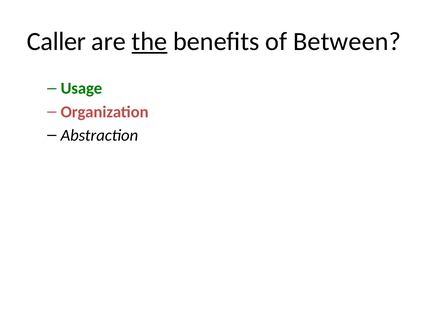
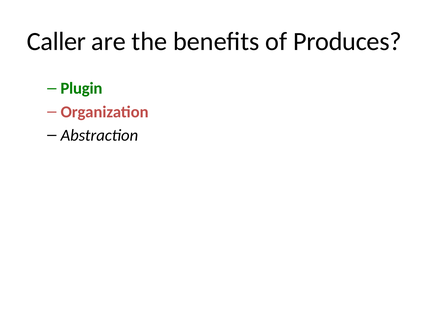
the underline: present -> none
Between: Between -> Produces
Usage: Usage -> Plugin
